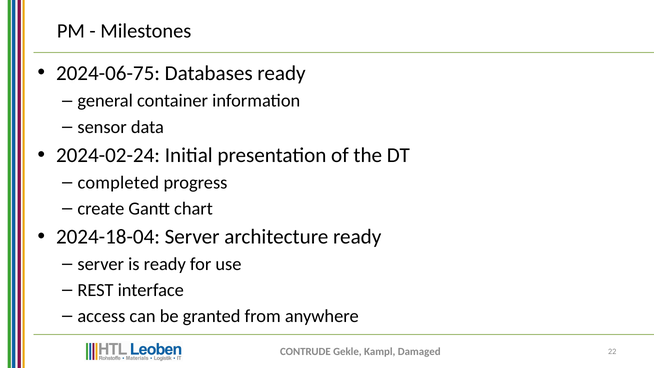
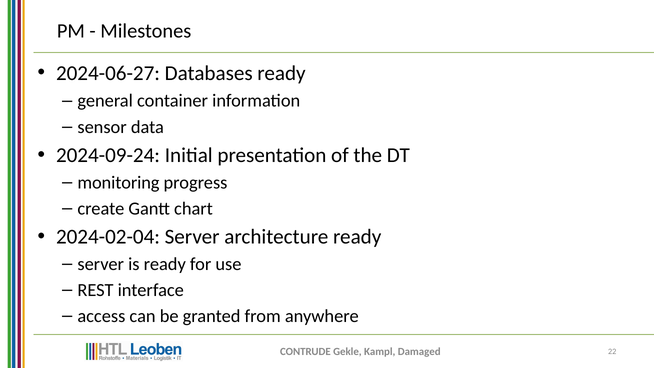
2024-06-75: 2024-06-75 -> 2024-06-27
2024-02-24: 2024-02-24 -> 2024-09-24
completed: completed -> monitoring
2024-18-04: 2024-18-04 -> 2024-02-04
